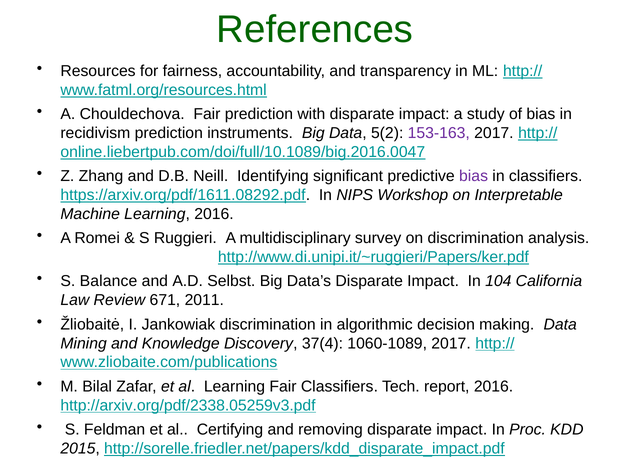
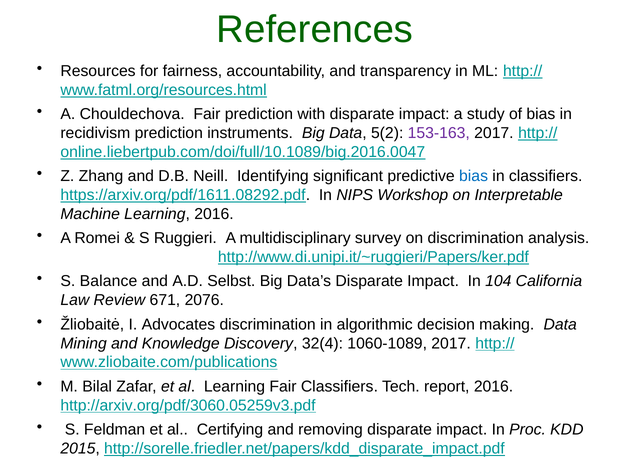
bias at (474, 176) colour: purple -> blue
2011: 2011 -> 2076
Jankowiak: Jankowiak -> Advocates
37(4: 37(4 -> 32(4
http://arxiv.org/pdf/2338.05259v3.pdf: http://arxiv.org/pdf/2338.05259v3.pdf -> http://arxiv.org/pdf/3060.05259v3.pdf
